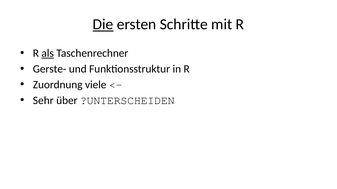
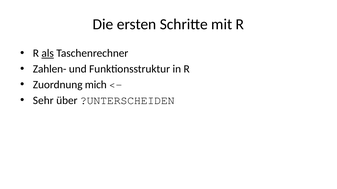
Die underline: present -> none
Gerste-: Gerste- -> Zahlen-
viele: viele -> mich
